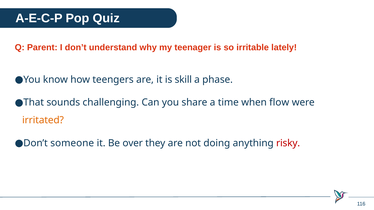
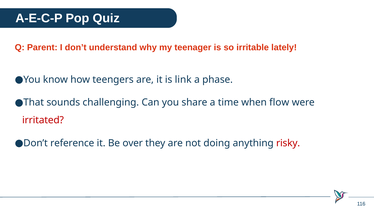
skill: skill -> link
irritated colour: orange -> red
someone: someone -> reference
